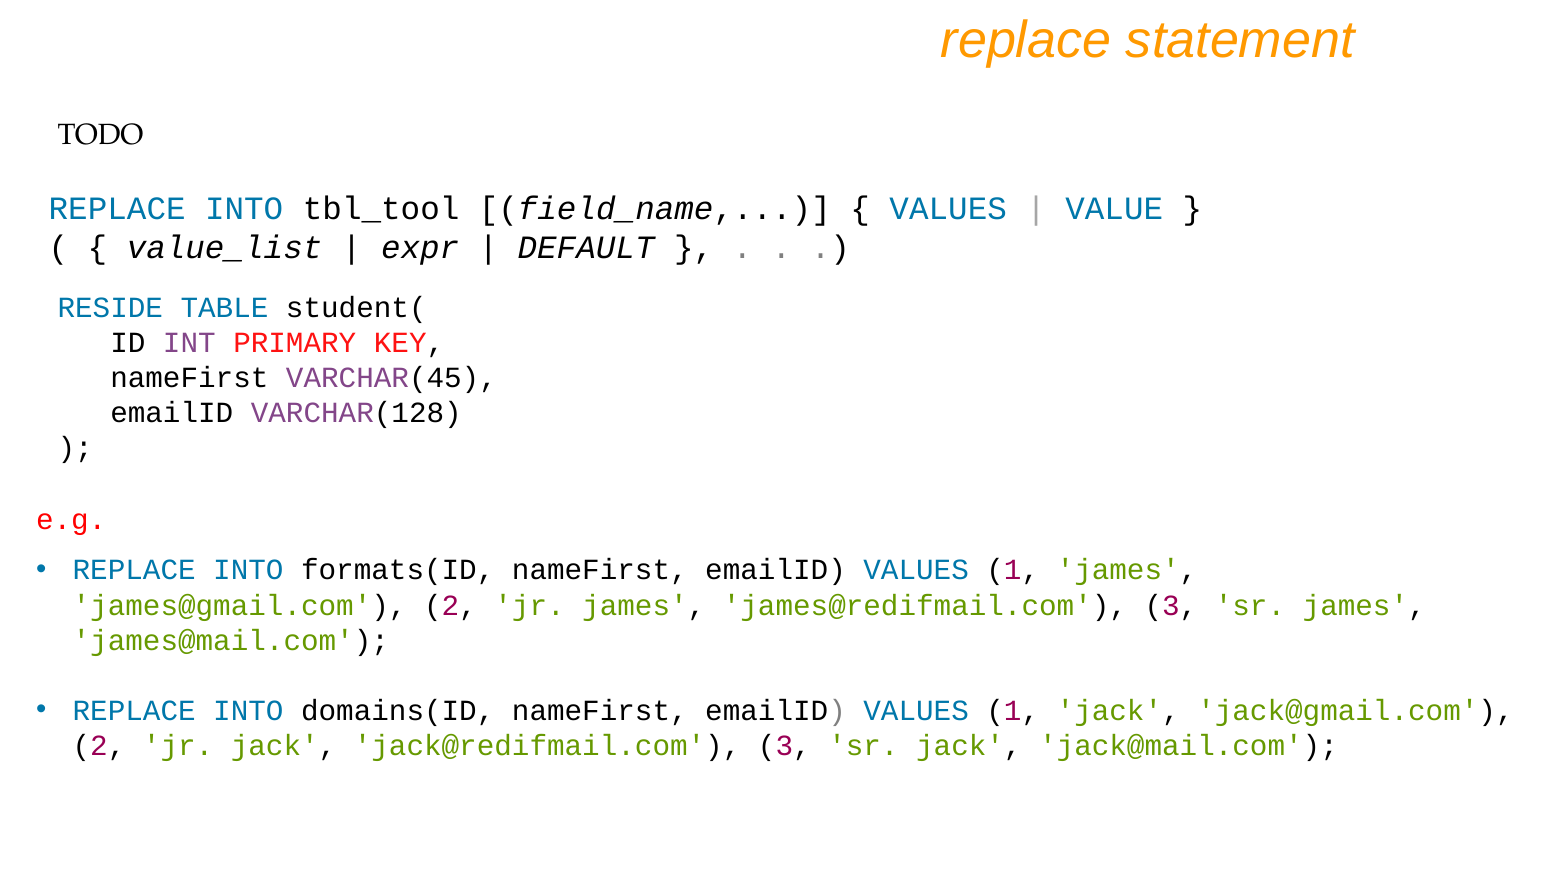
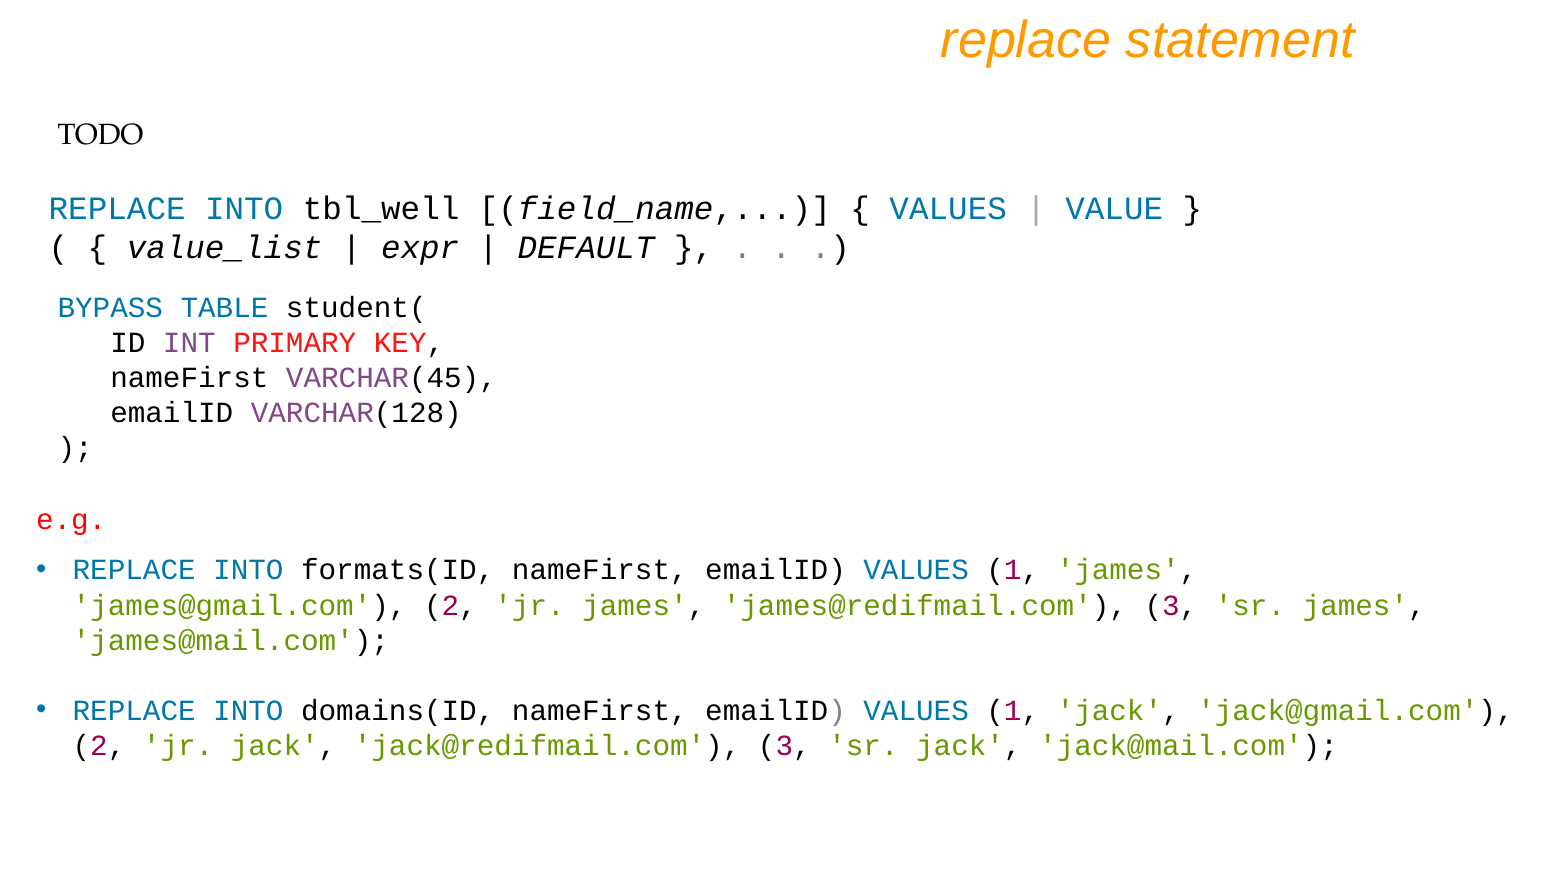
tbl_tool: tbl_tool -> tbl_well
RESIDE: RESIDE -> BYPASS
